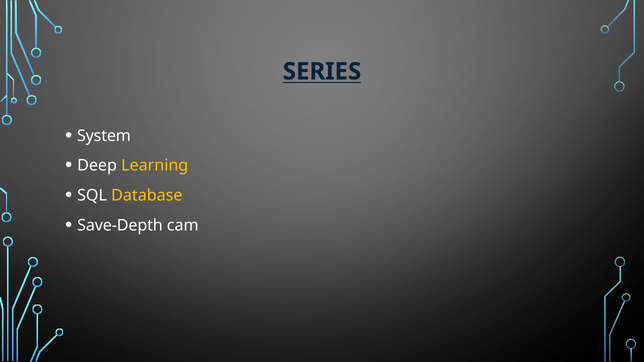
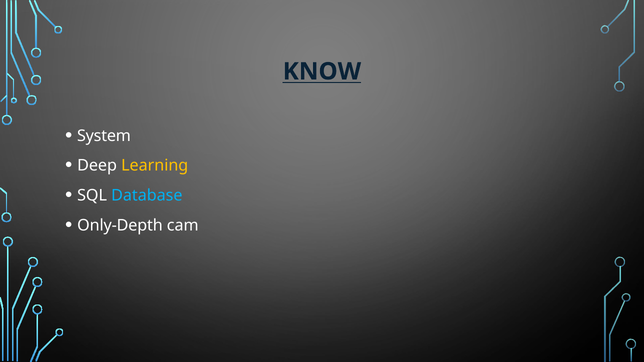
SERIES: SERIES -> KNOW
Database colour: yellow -> light blue
Save-Depth: Save-Depth -> Only-Depth
